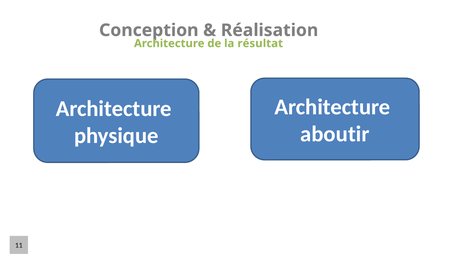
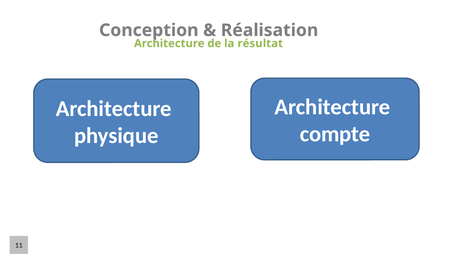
aboutir: aboutir -> compte
